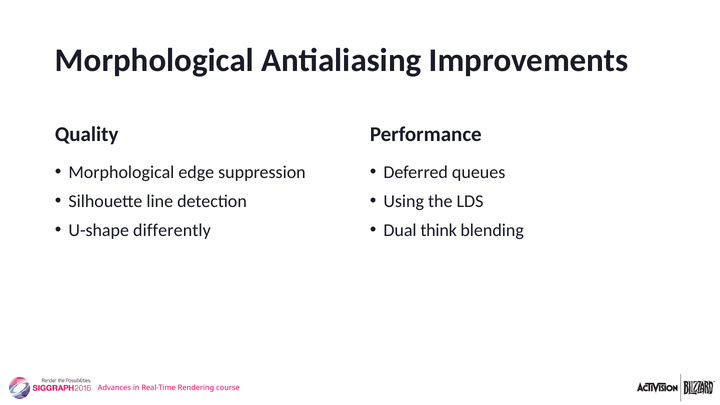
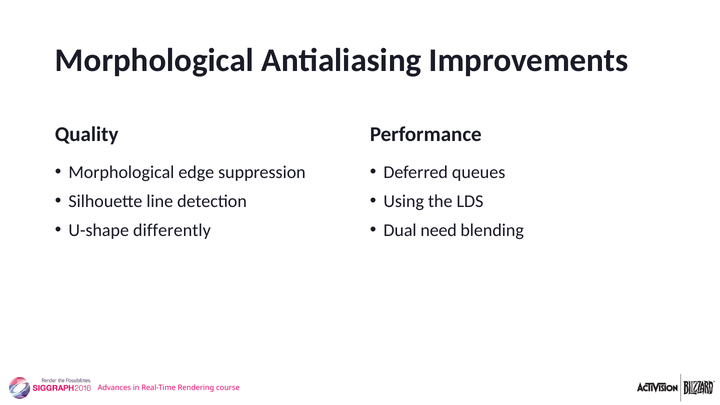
think: think -> need
